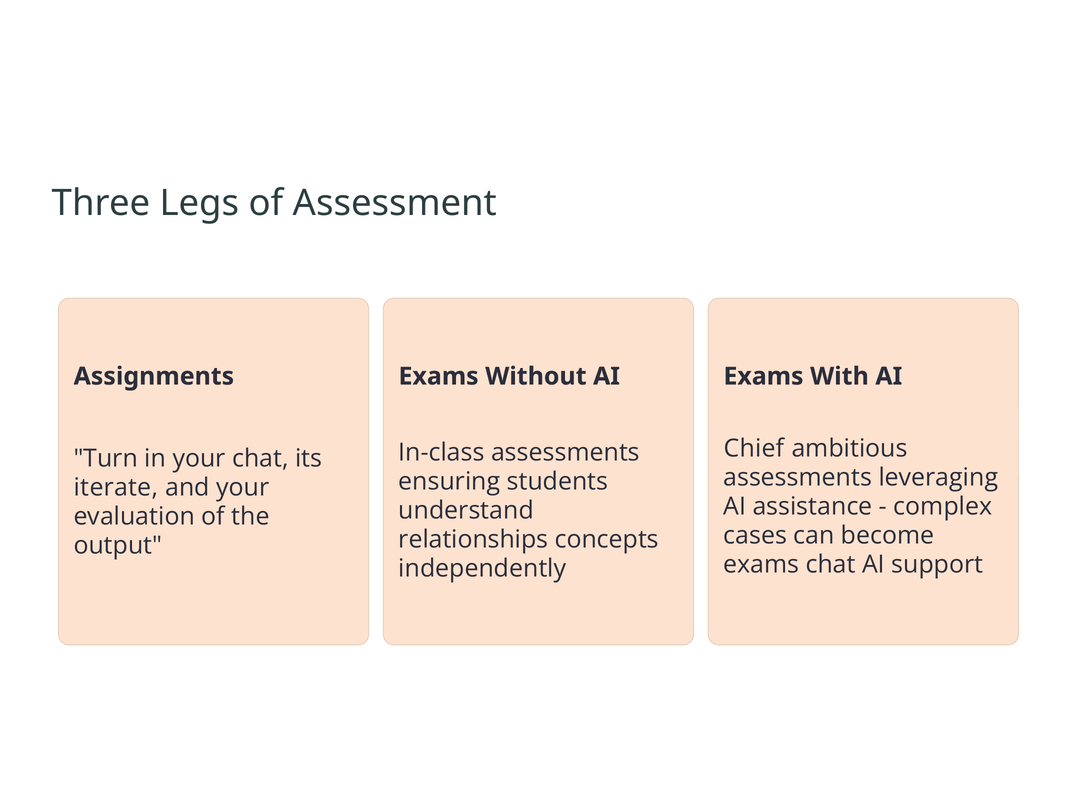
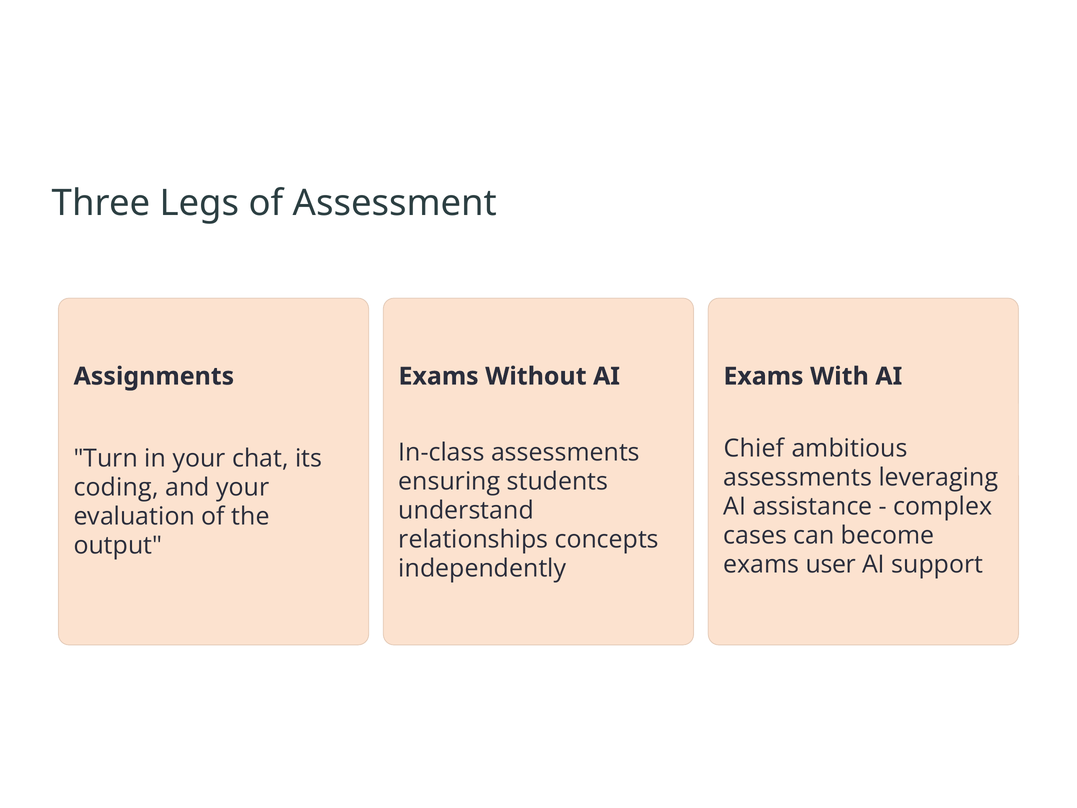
iterate: iterate -> coding
exams chat: chat -> user
